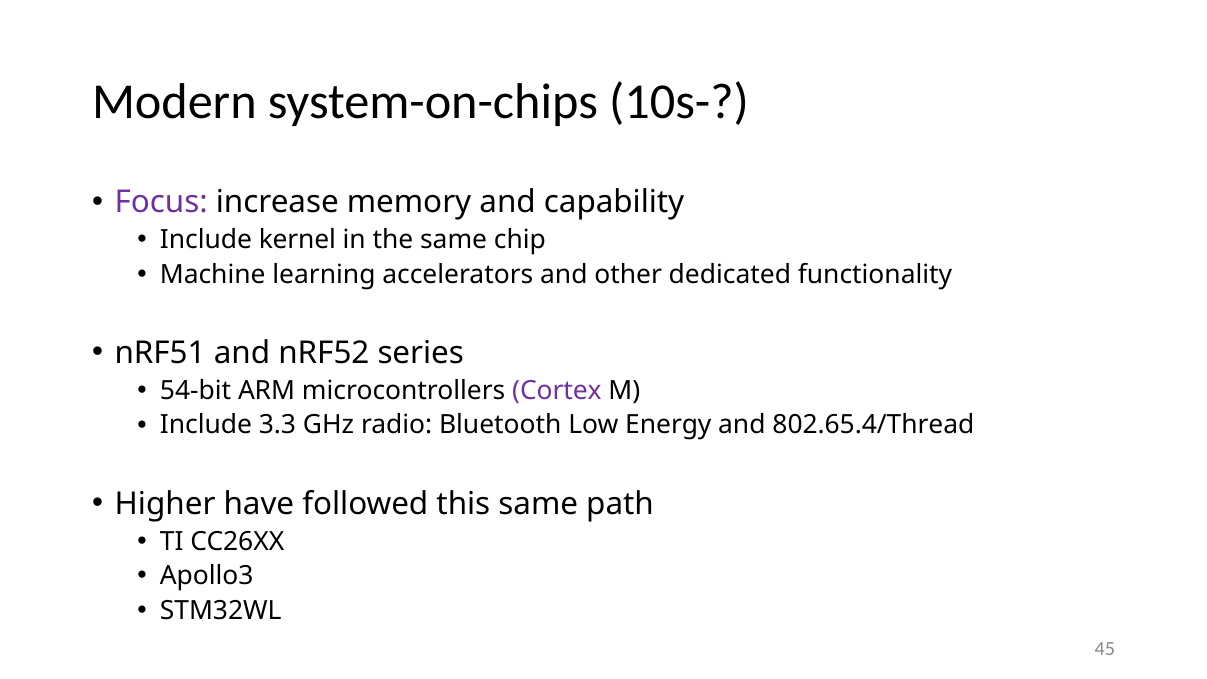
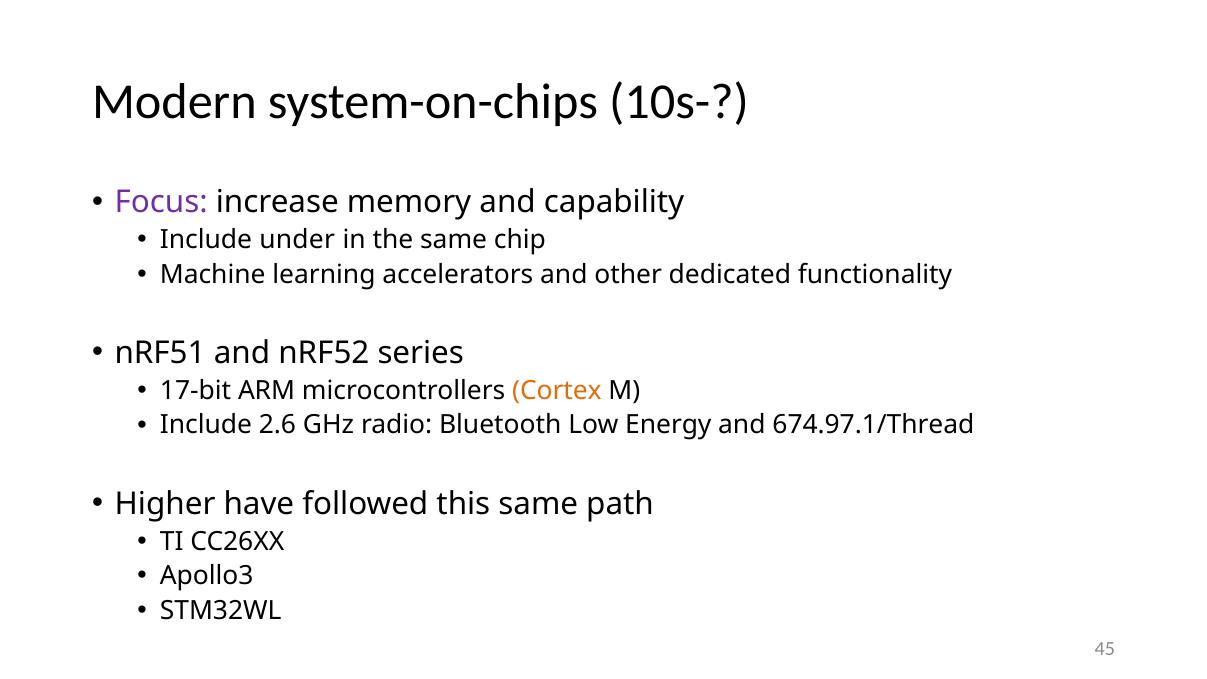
kernel: kernel -> under
54-bit: 54-bit -> 17-bit
Cortex colour: purple -> orange
3.3: 3.3 -> 2.6
802.65.4/Thread: 802.65.4/Thread -> 674.97.1/Thread
